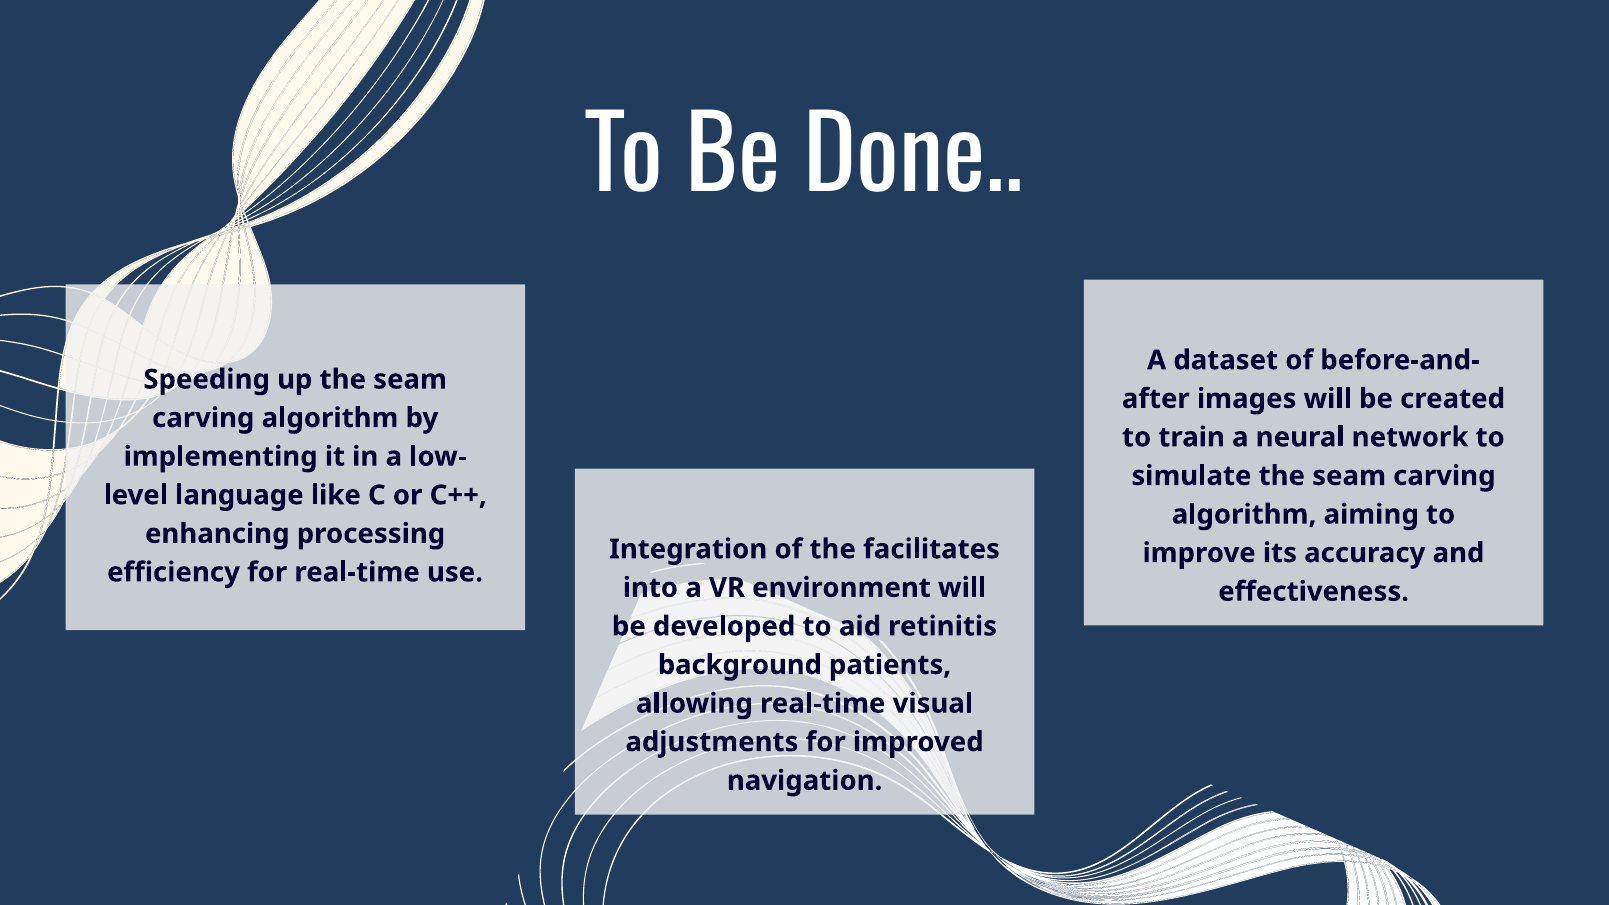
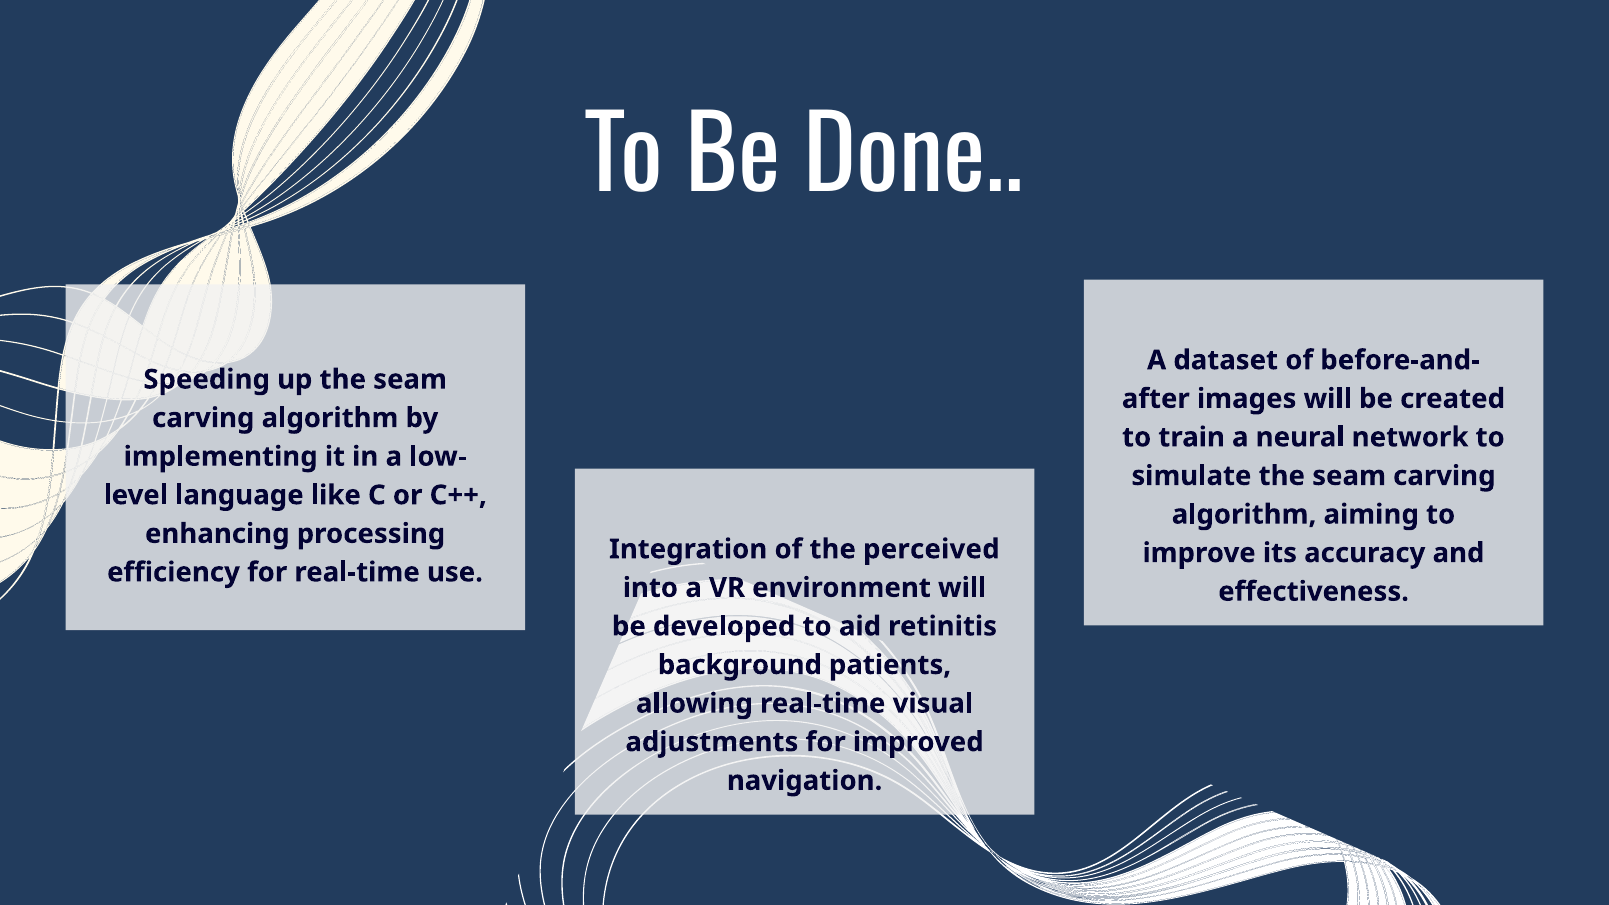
facilitates: facilitates -> perceived
